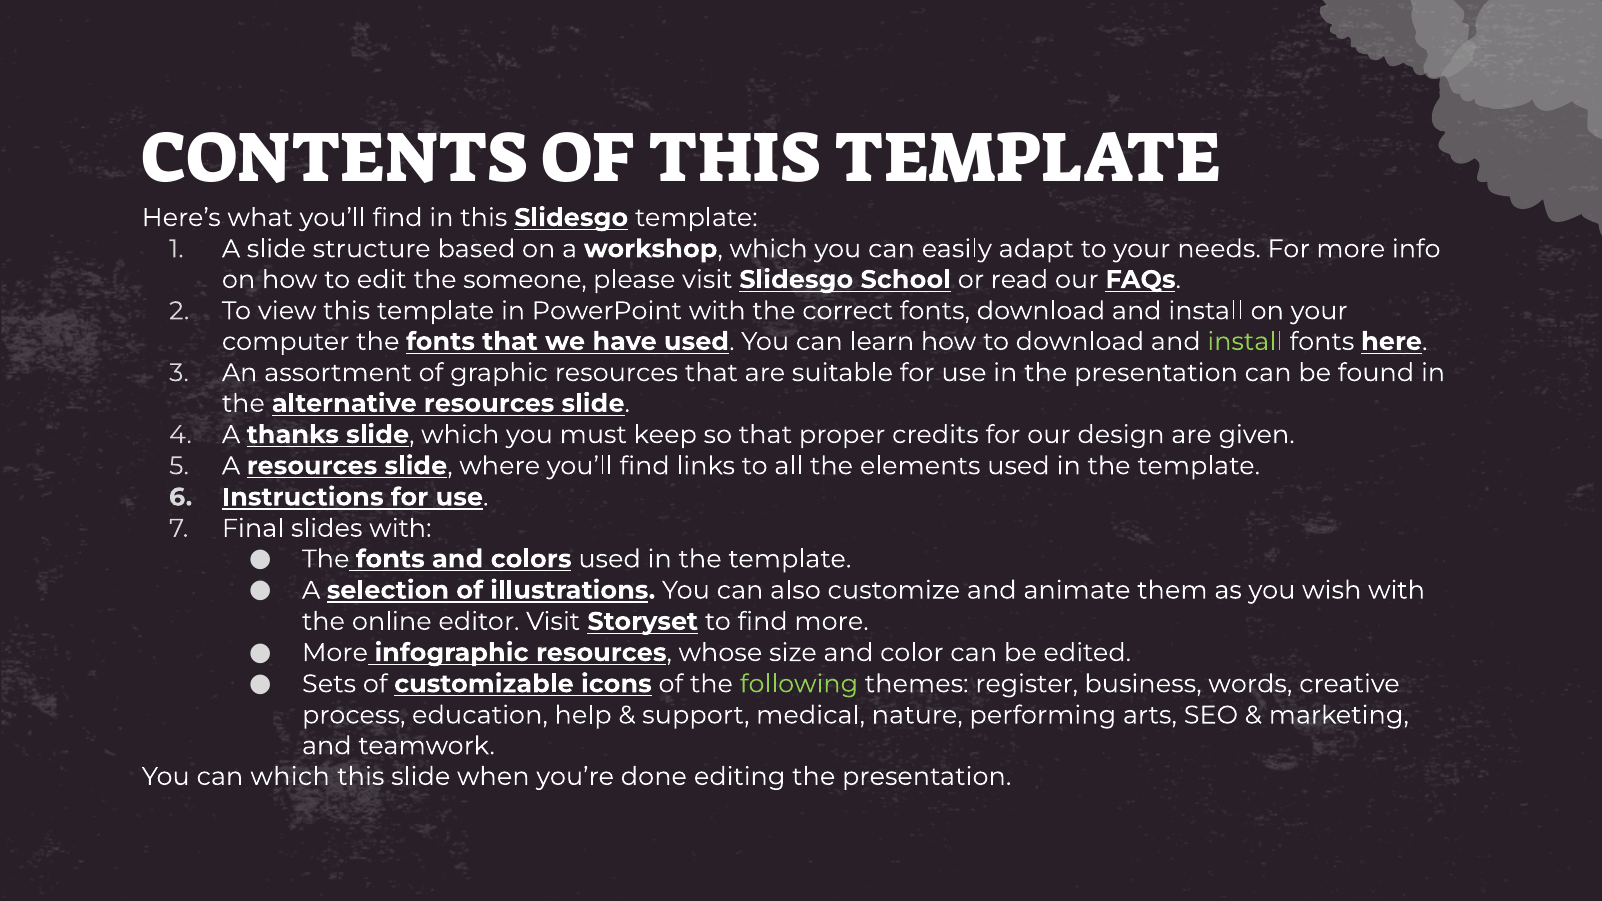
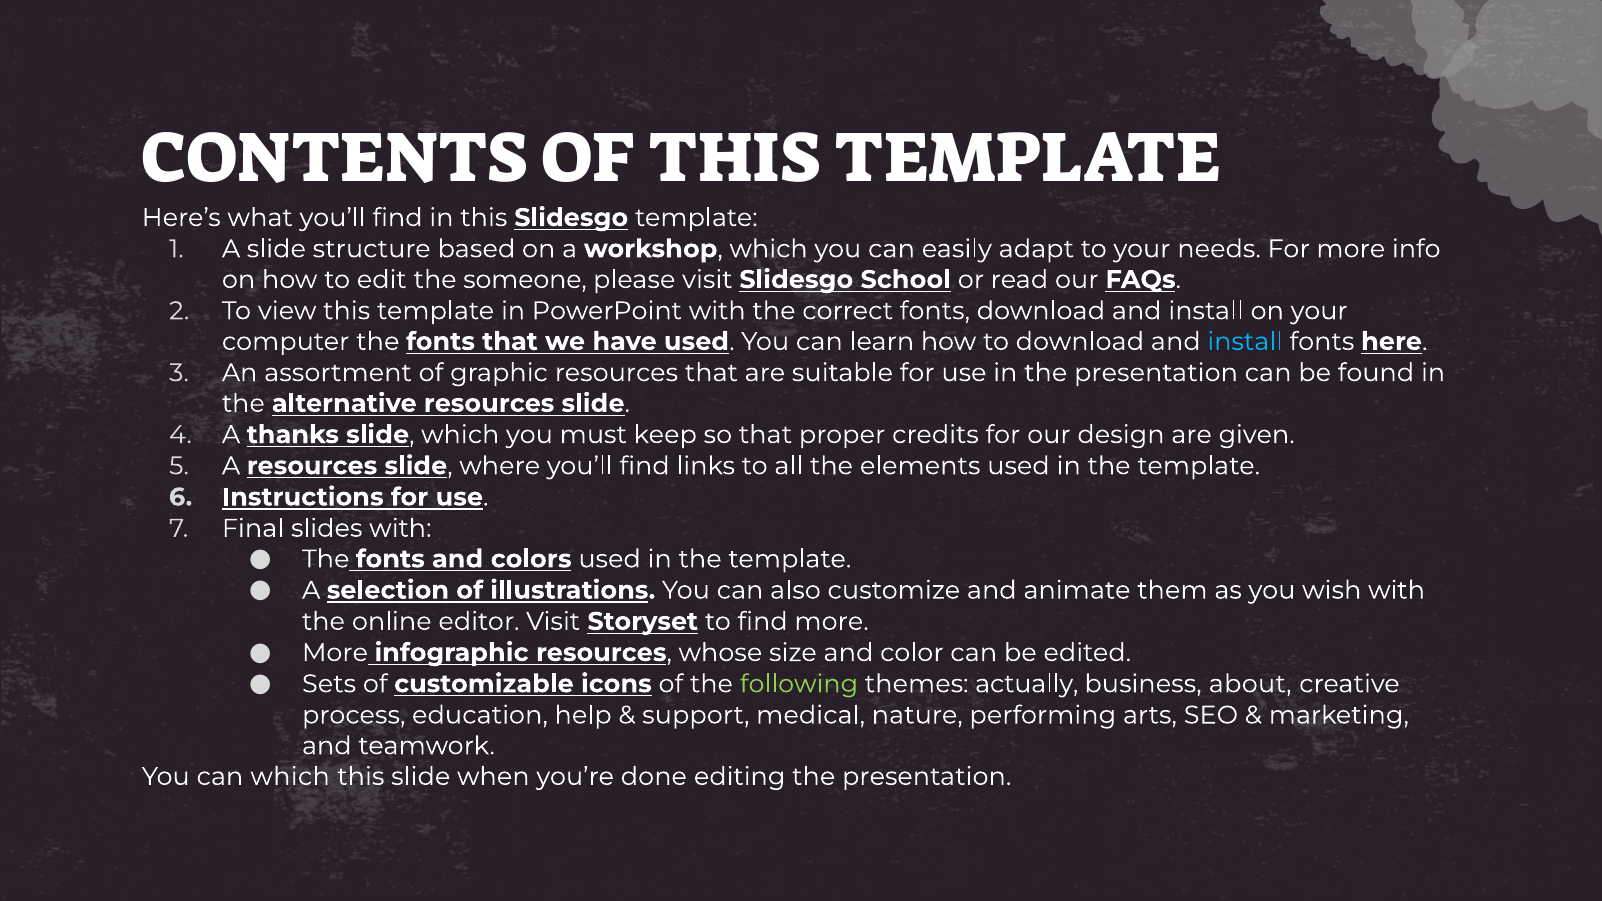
install at (1245, 342) colour: light green -> light blue
register: register -> actually
words: words -> about
